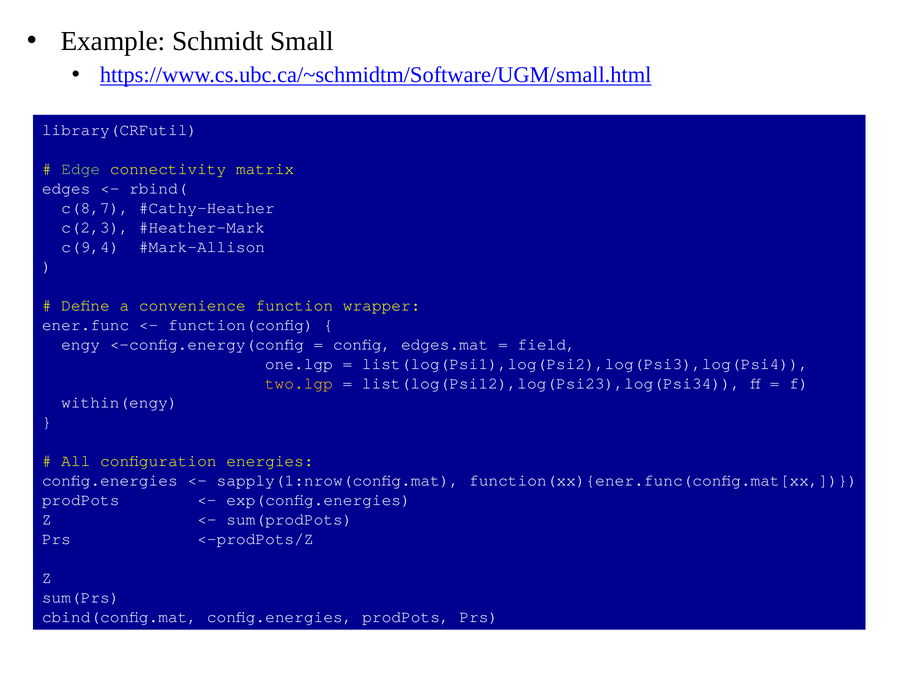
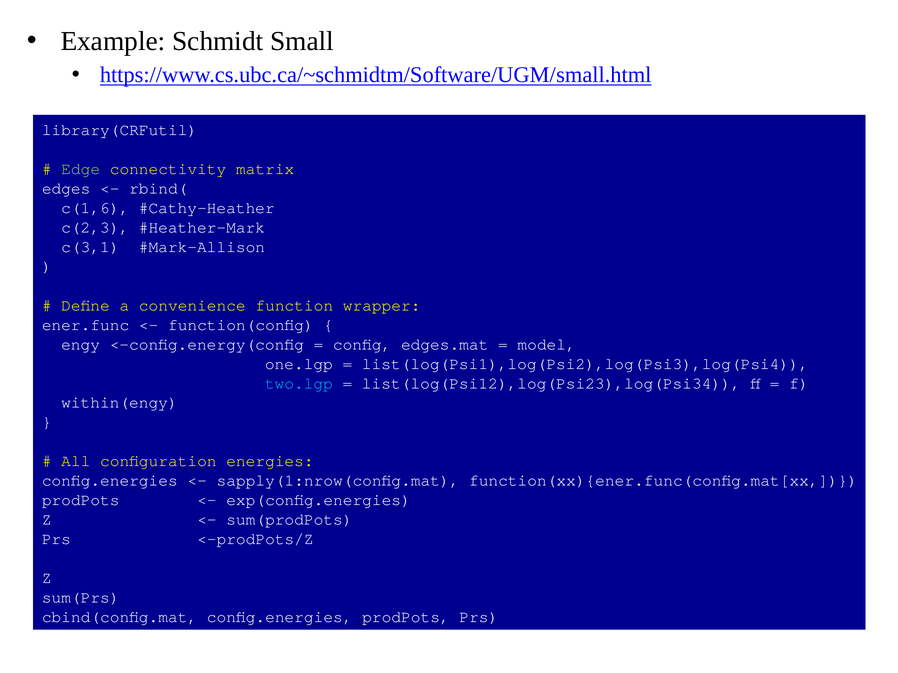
c(8,7: c(8,7 -> c(1,6
c(9,4: c(9,4 -> c(3,1
field: field -> model
two.lgp colour: yellow -> light blue
